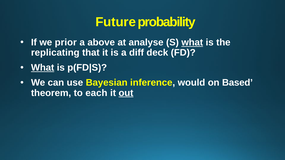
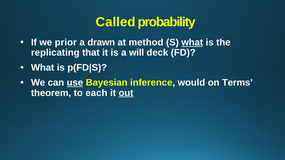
Future: Future -> Called
above: above -> drawn
analyse: analyse -> method
diff: diff -> will
What at (43, 68) underline: present -> none
use underline: none -> present
Based: Based -> Terms
